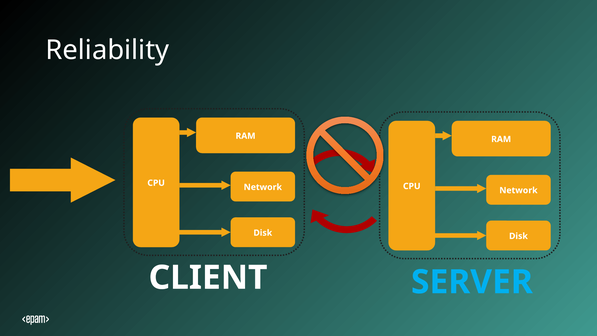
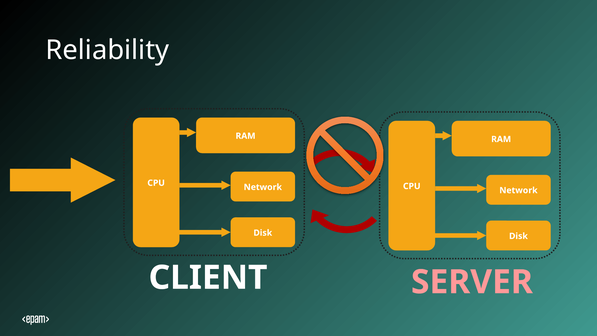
SERVER colour: light blue -> pink
